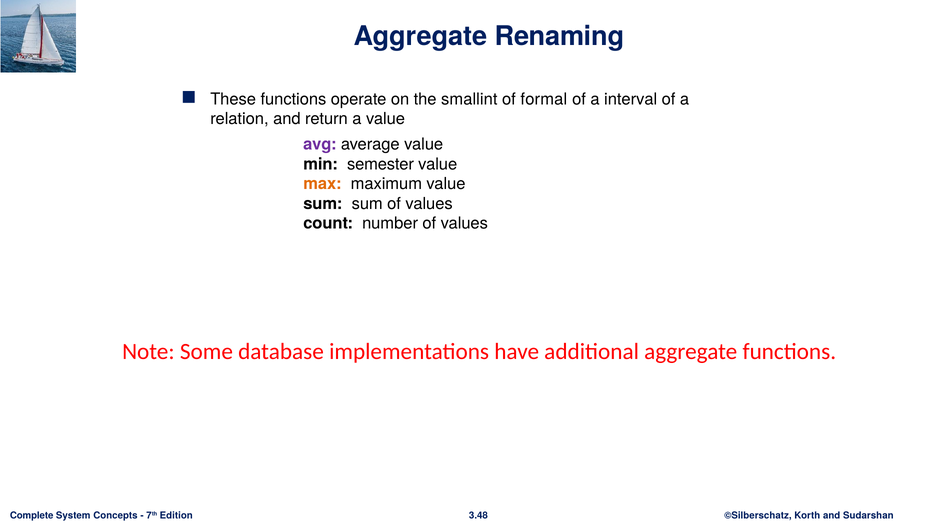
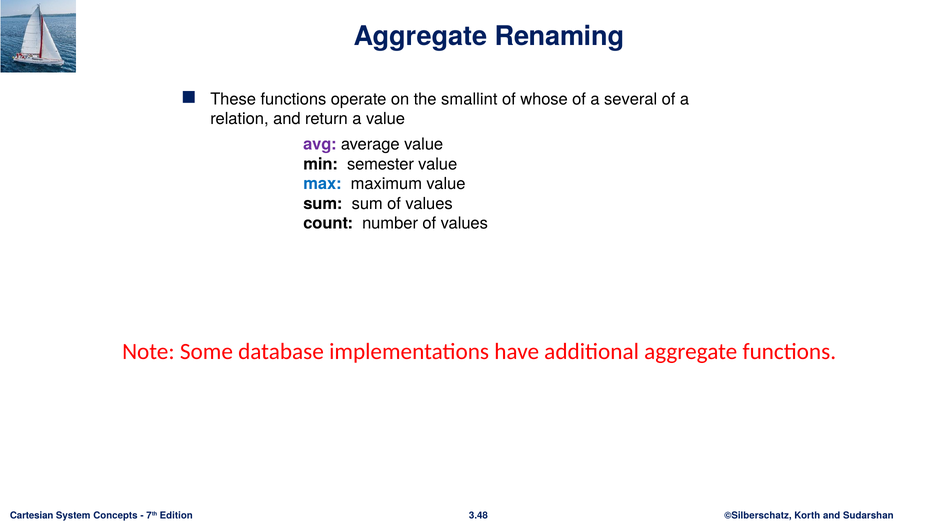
formal: formal -> whose
interval: interval -> several
max colour: orange -> blue
Complete: Complete -> Cartesian
